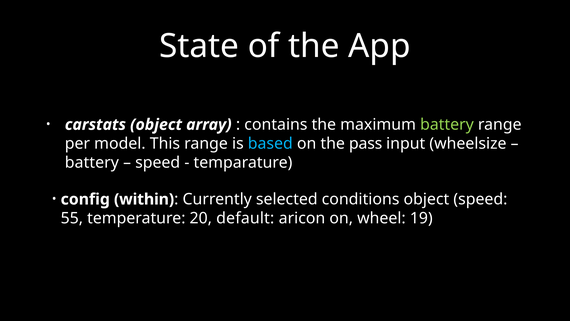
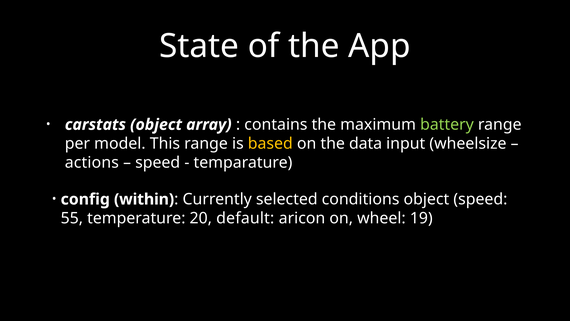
based colour: light blue -> yellow
pass: pass -> data
battery at (92, 163): battery -> actions
